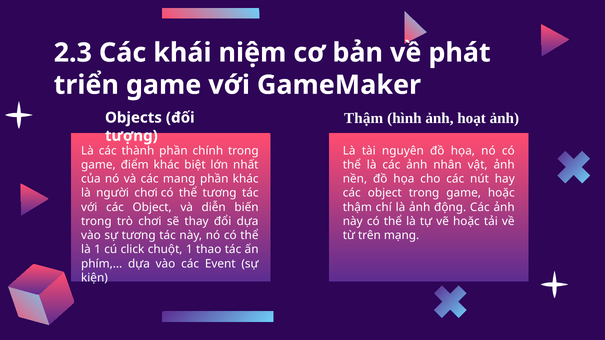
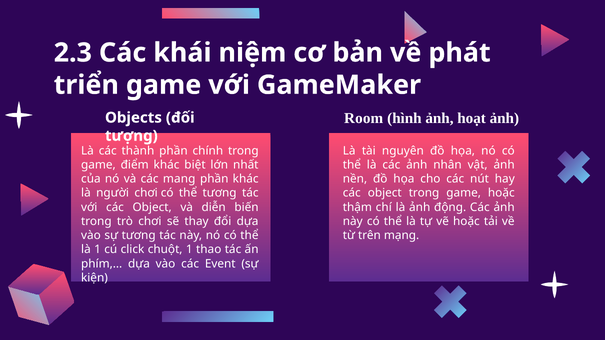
Thậm at (364, 119): Thậm -> Room
